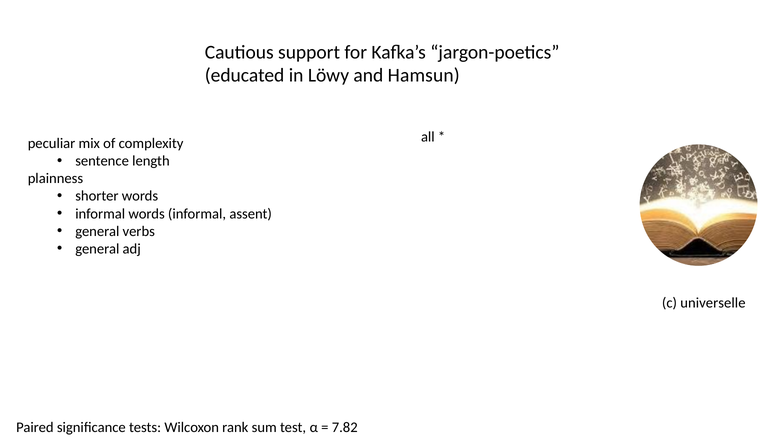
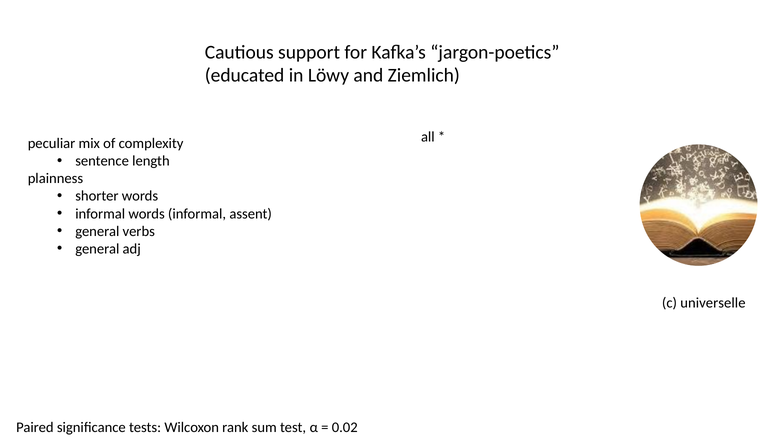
Hamsun: Hamsun -> Ziemlich
7.82: 7.82 -> 0.02
